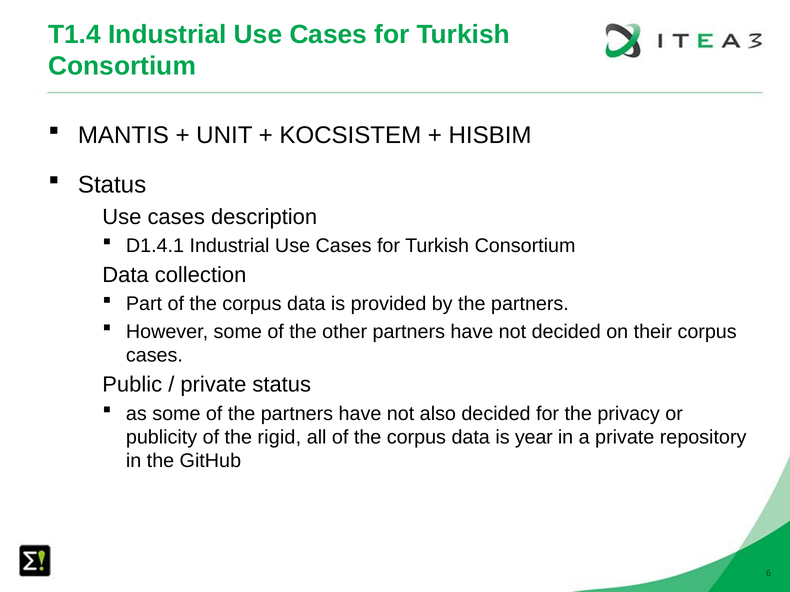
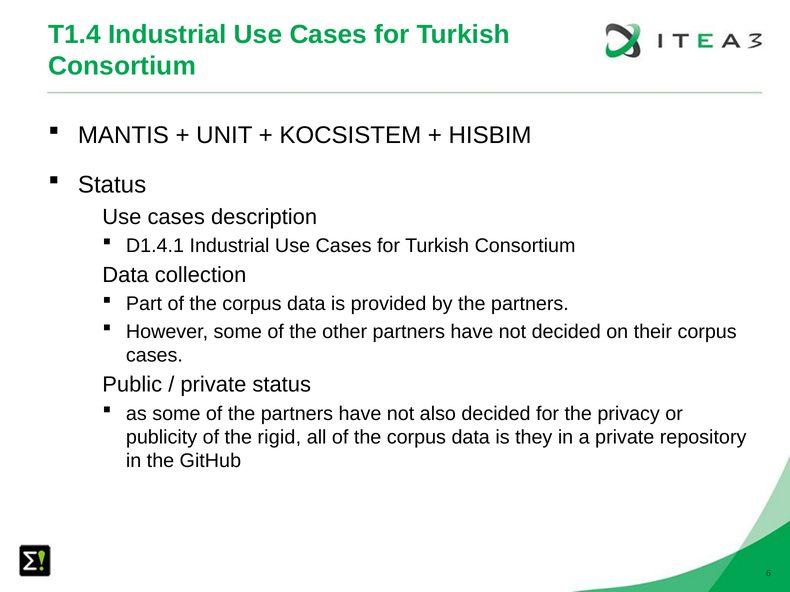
year: year -> they
